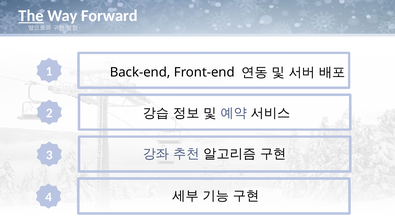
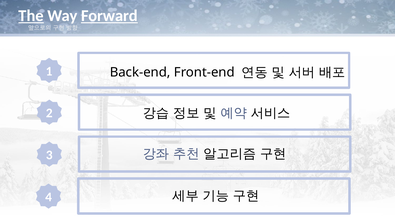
Forward underline: none -> present
